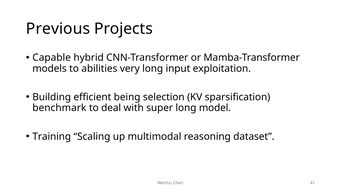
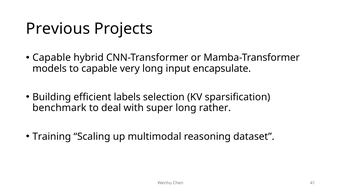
to abilities: abilities -> capable
exploitation: exploitation -> encapsulate
being: being -> labels
model: model -> rather
